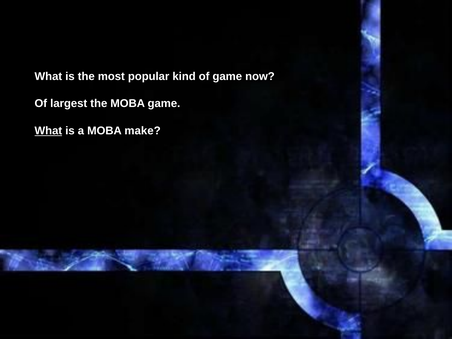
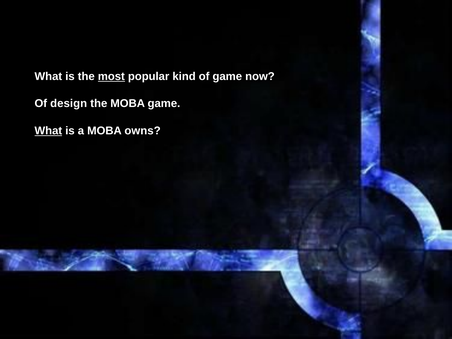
most underline: none -> present
largest: largest -> design
make: make -> owns
